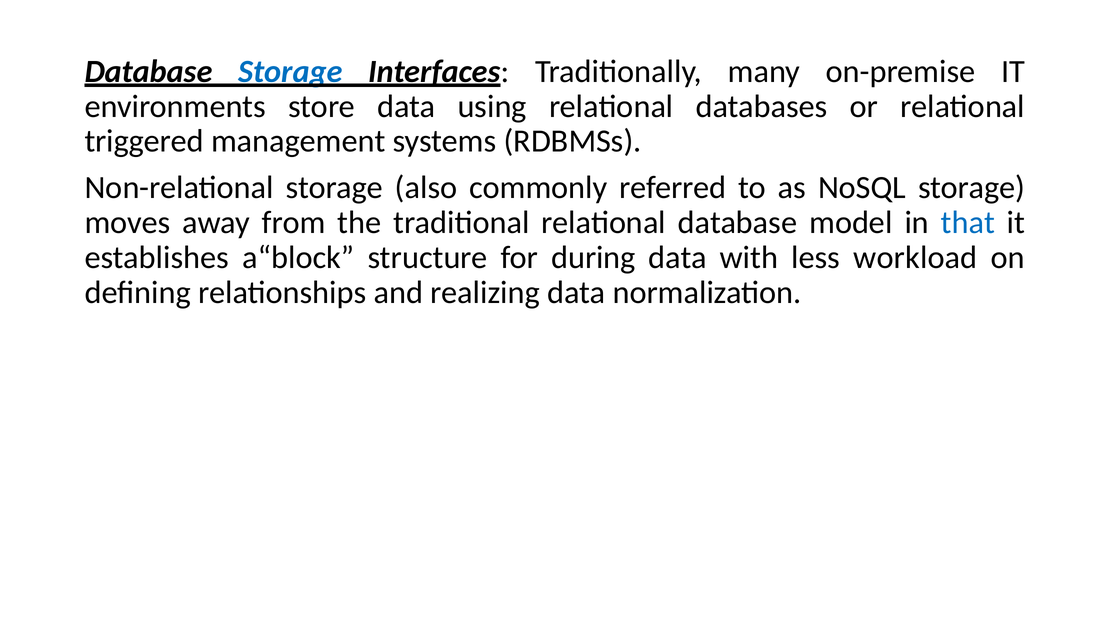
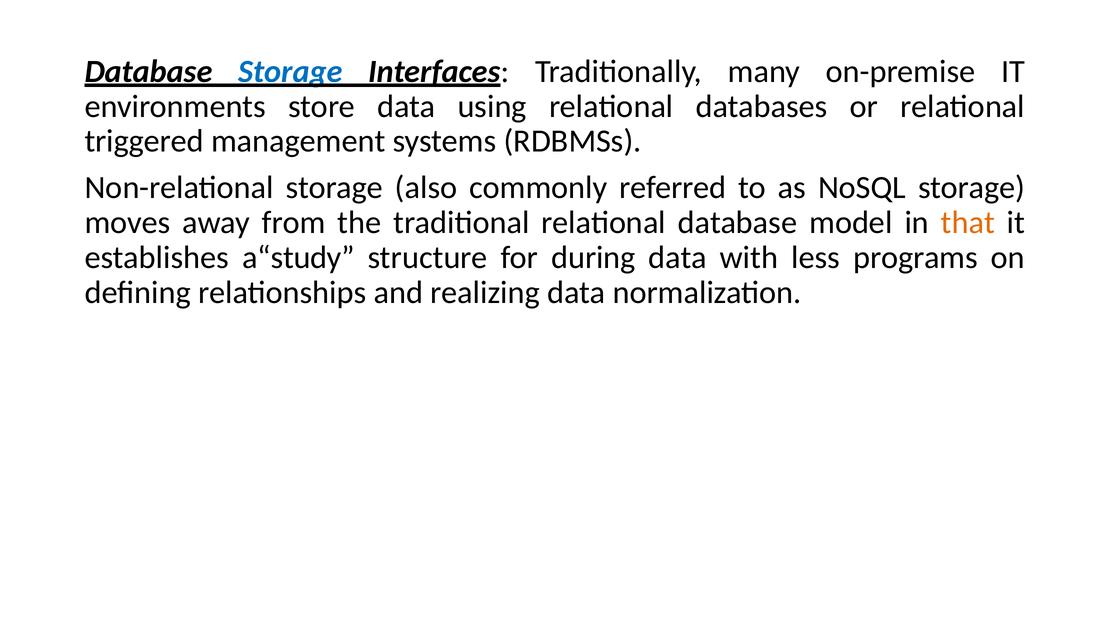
that colour: blue -> orange
a“block: a“block -> a“study
workload: workload -> programs
